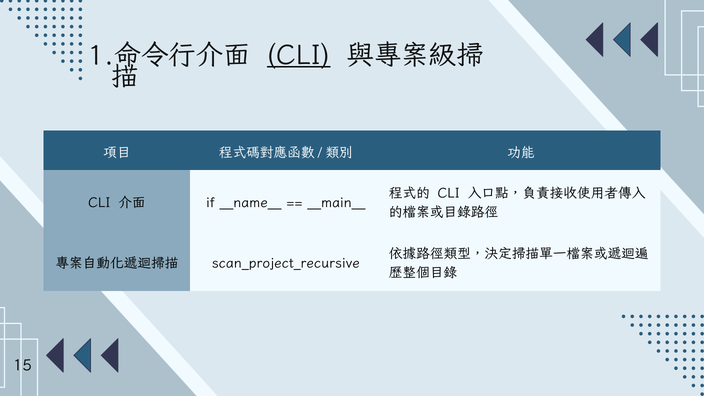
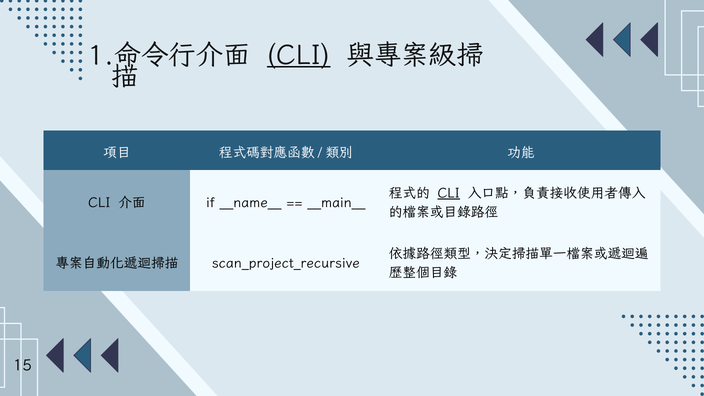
CLI at (449, 193) underline: none -> present
